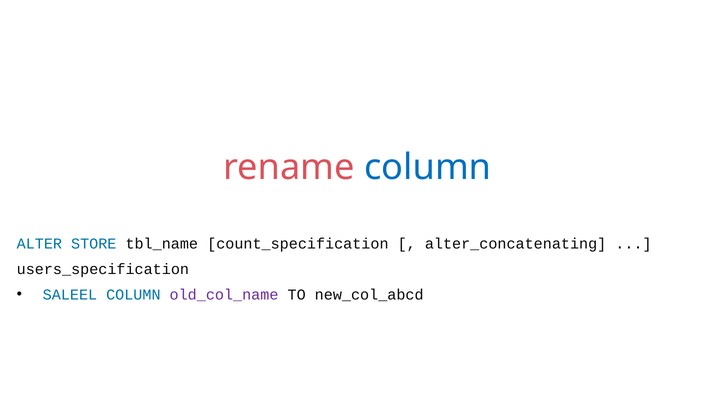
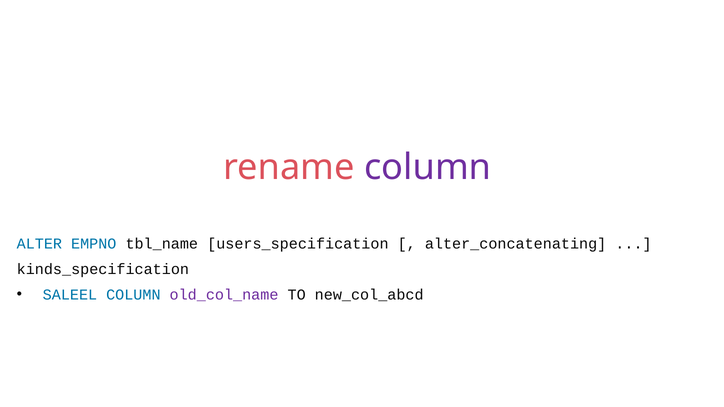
column at (428, 167) colour: blue -> purple
STORE: STORE -> EMPNO
count_specification: count_specification -> users_specification
users_specification: users_specification -> kinds_specification
